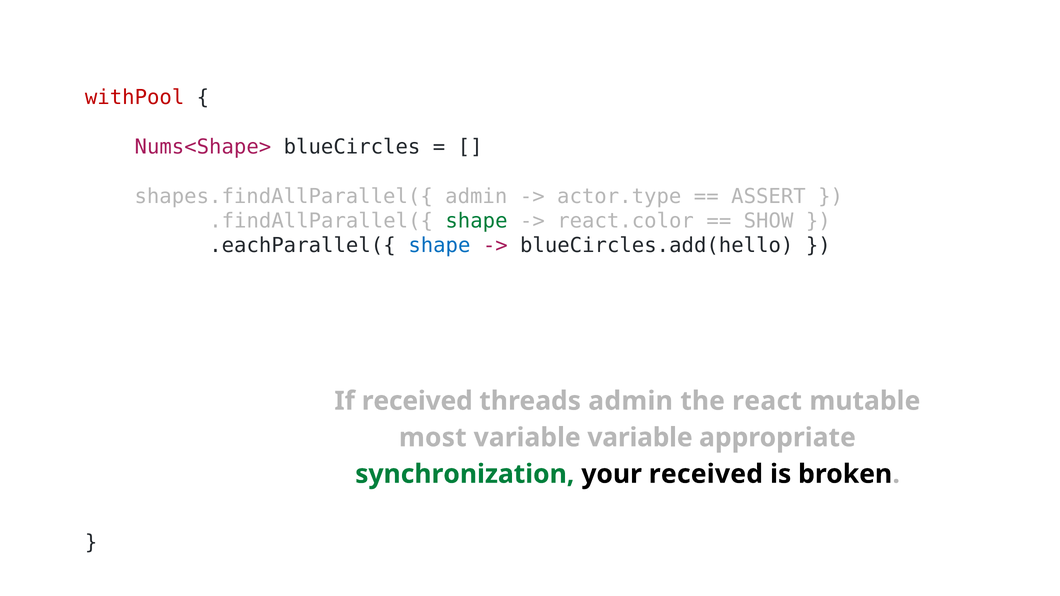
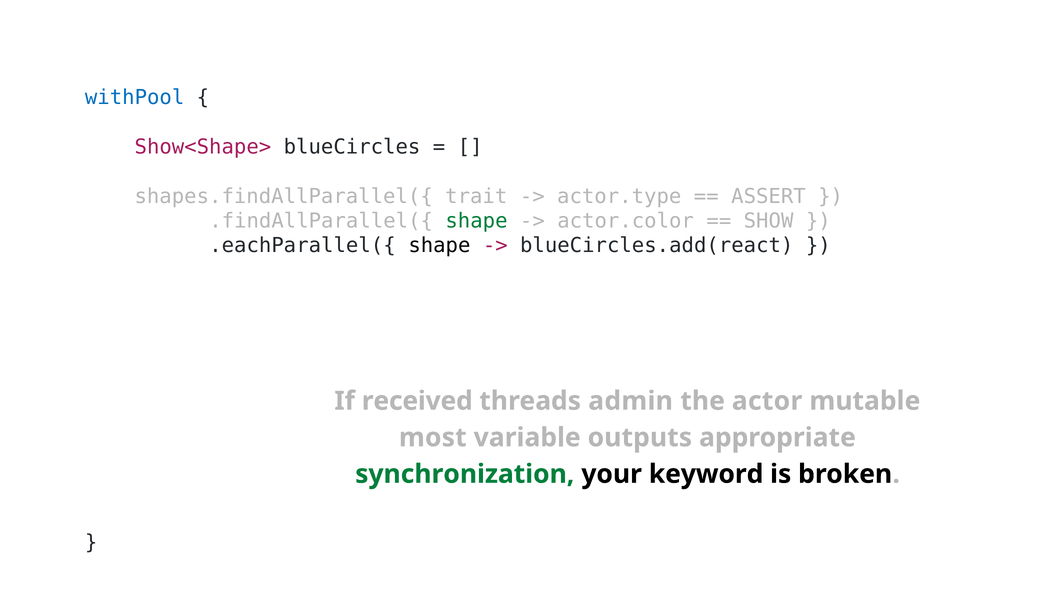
withPool colour: red -> blue
Nums<Shape>: Nums<Shape> -> Show<Shape>
shapes.findAllParallel({ admin: admin -> trait
react.color: react.color -> actor.color
shape at (439, 246) colour: blue -> black
blueCircles.add(hello: blueCircles.add(hello -> blueCircles.add(react
react: react -> actor
variable variable: variable -> outputs
your received: received -> keyword
